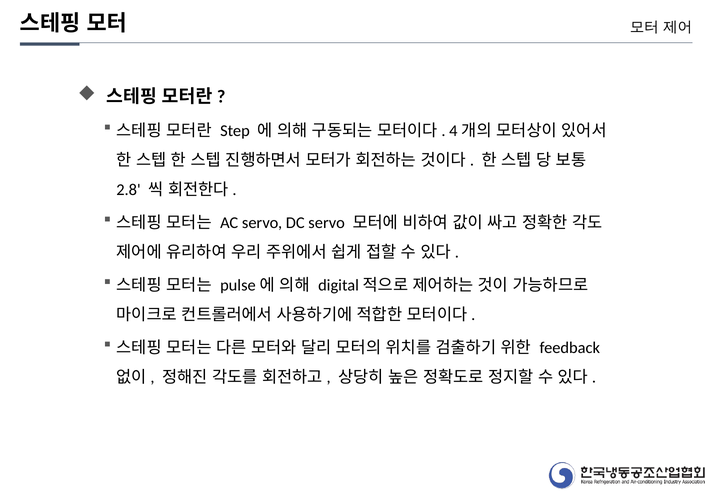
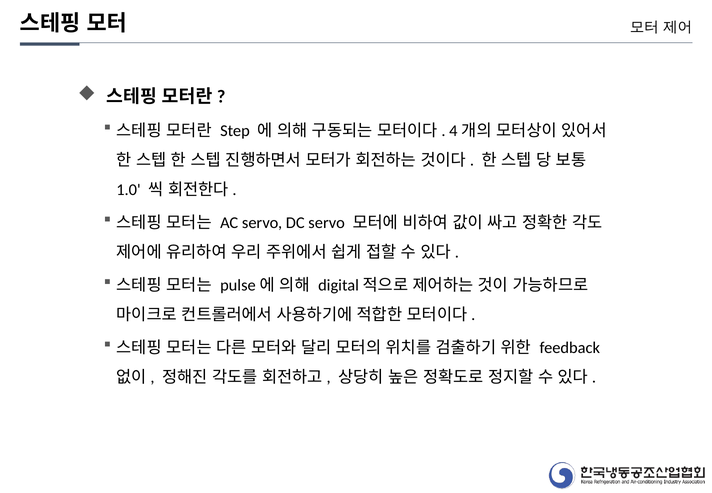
2.8: 2.8 -> 1.0
